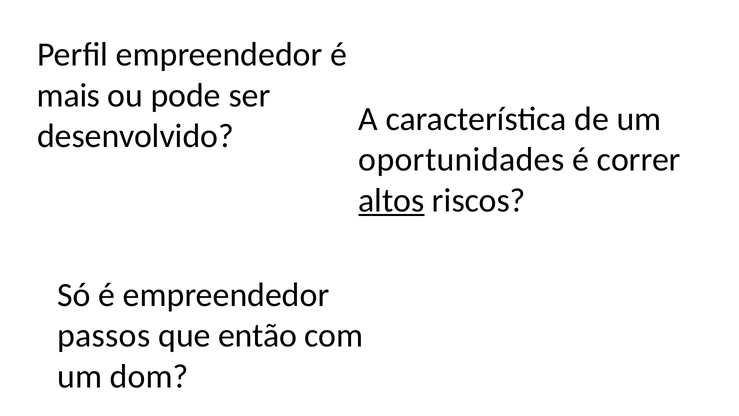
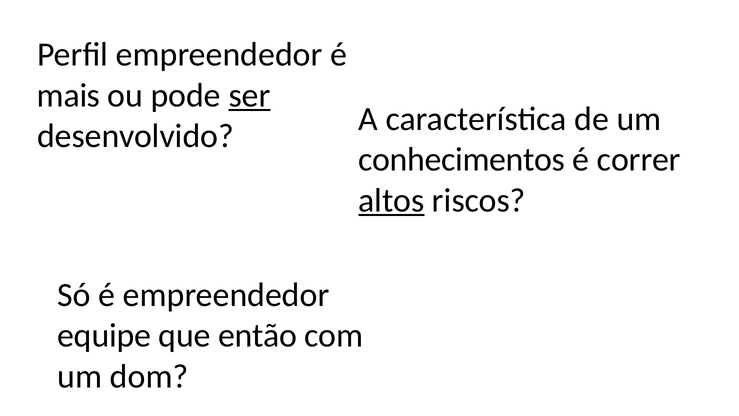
ser underline: none -> present
oportunidades: oportunidades -> conhecimentos
passos: passos -> equipe
